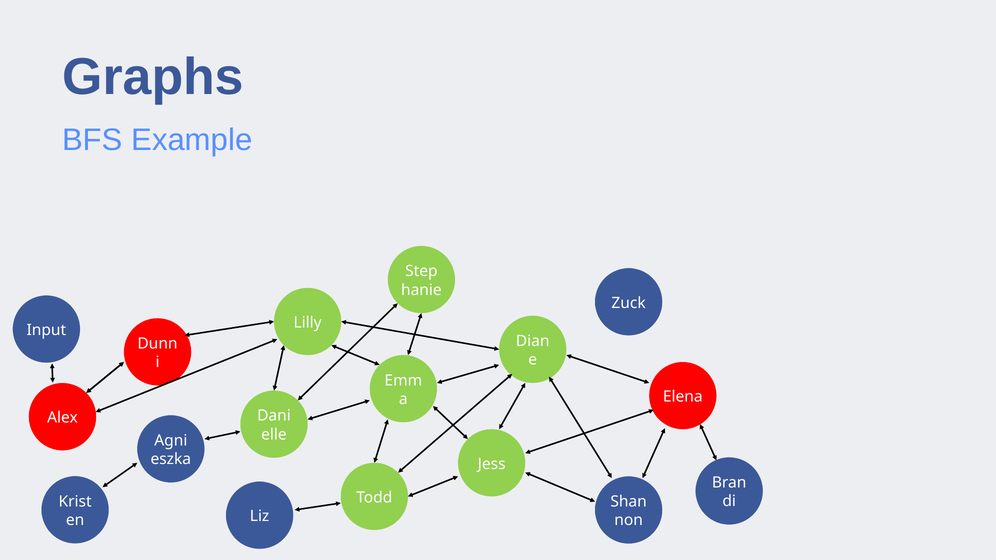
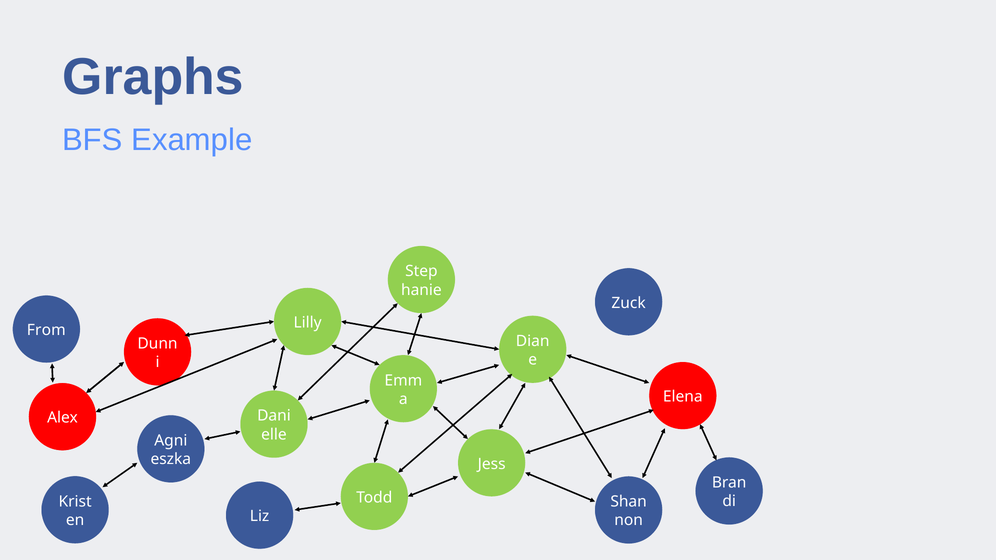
Input: Input -> From
